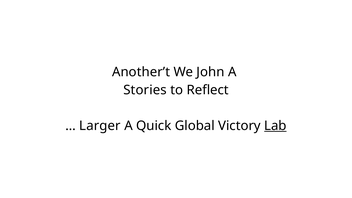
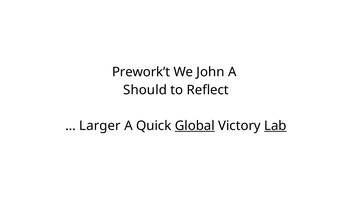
Another’t: Another’t -> Prework’t
Stories: Stories -> Should
Global underline: none -> present
